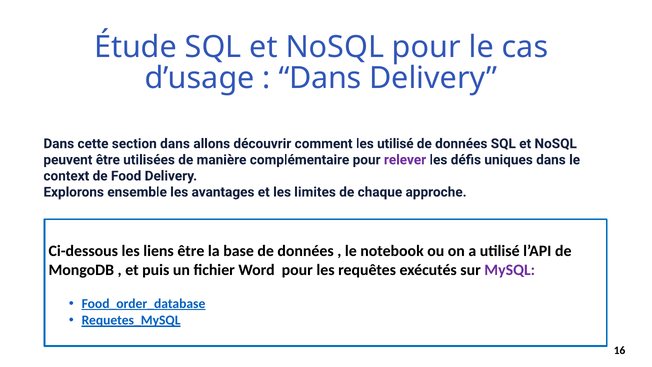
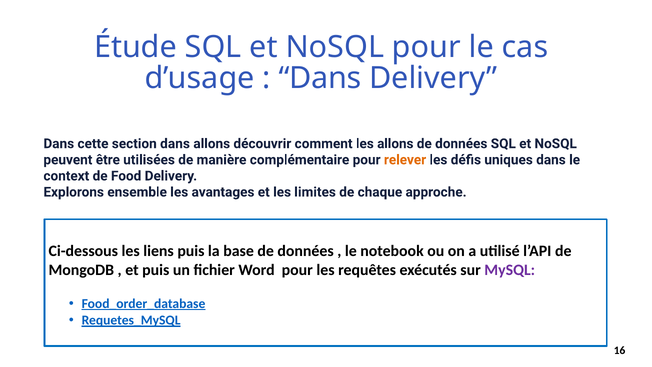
les utilisé: utilisé -> allons
relever colour: purple -> orange
liens être: être -> puis
